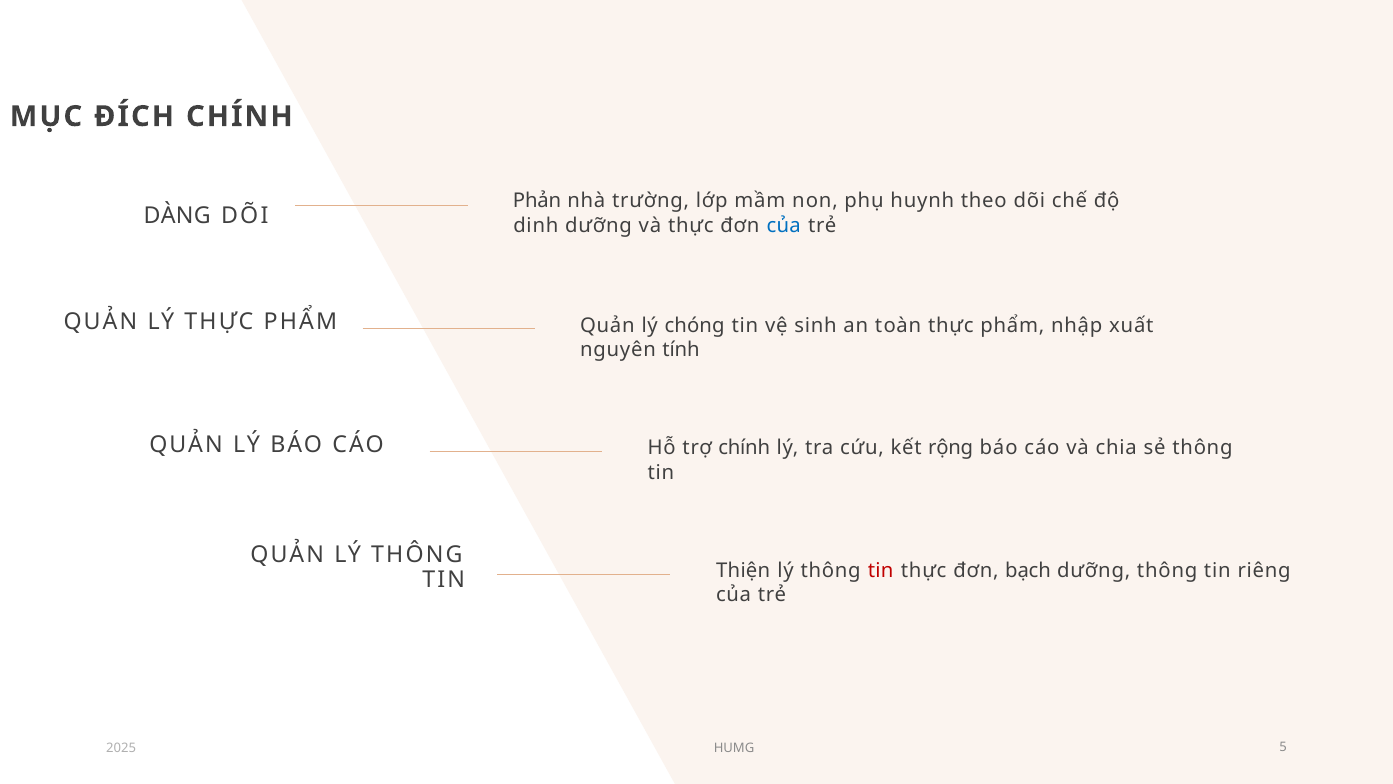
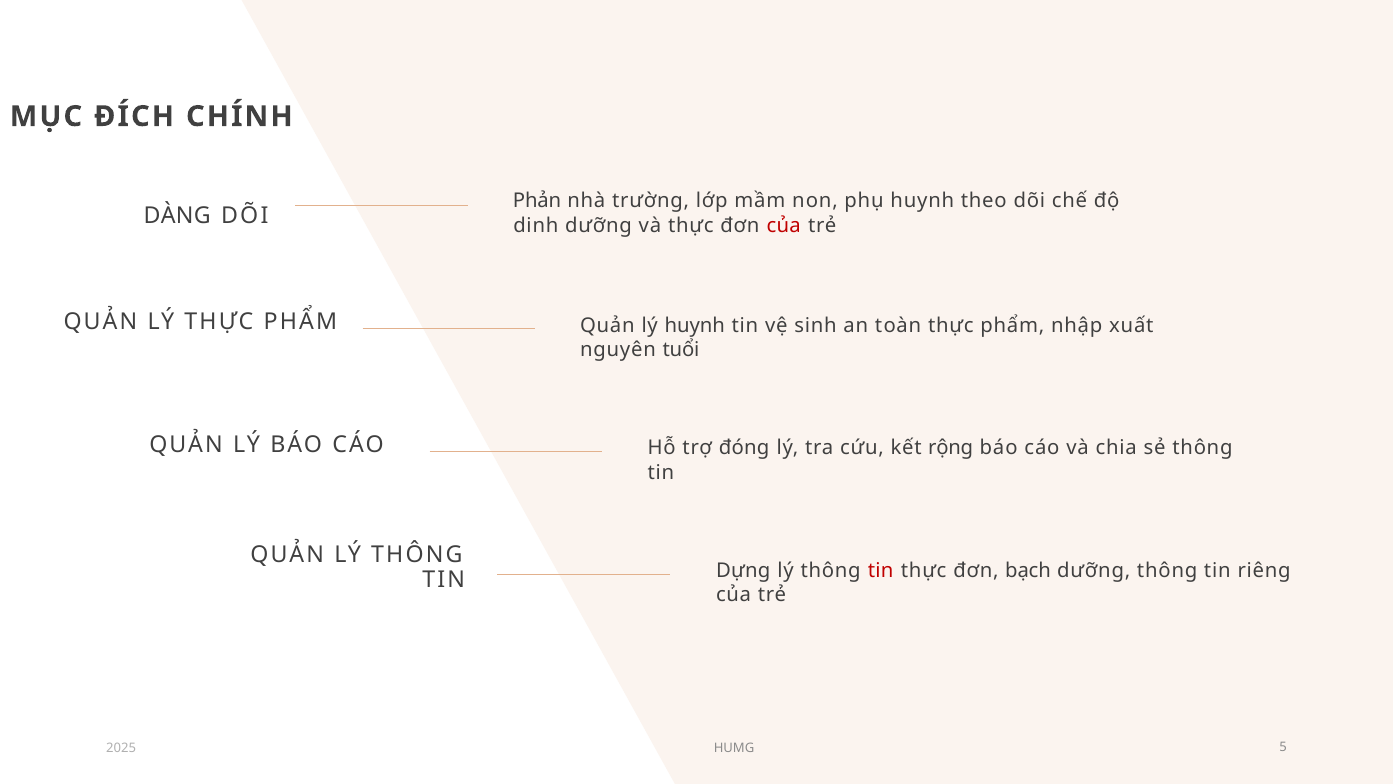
của at (784, 225) colour: blue -> red
lý chóng: chóng -> huynh
tính: tính -> tuổi
trợ chính: chính -> đóng
Thiện: Thiện -> Dựng
